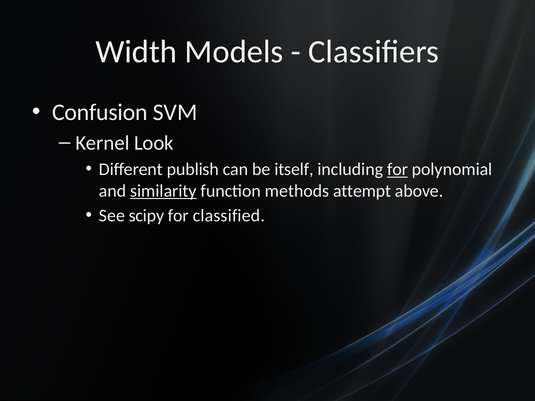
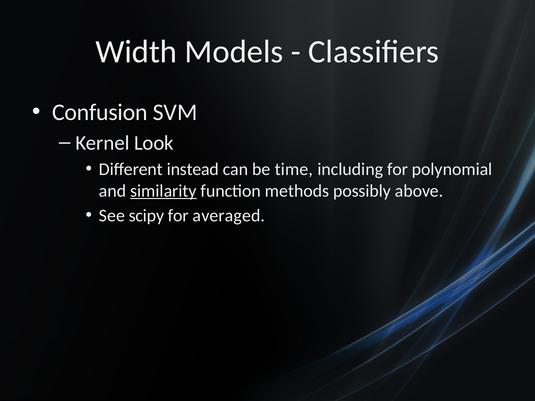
publish: publish -> instead
itself: itself -> time
for at (397, 170) underline: present -> none
attempt: attempt -> possibly
classified: classified -> averaged
